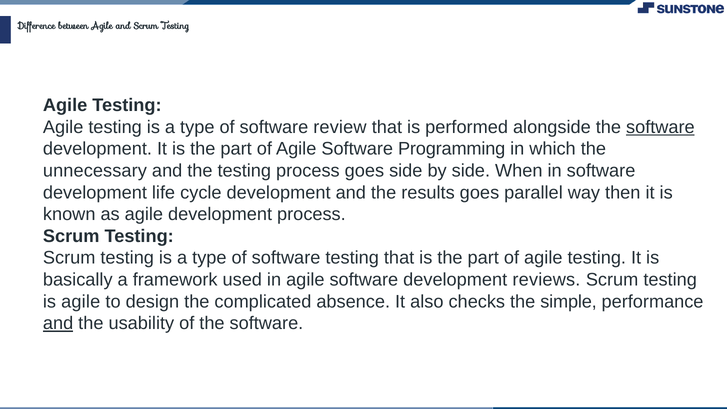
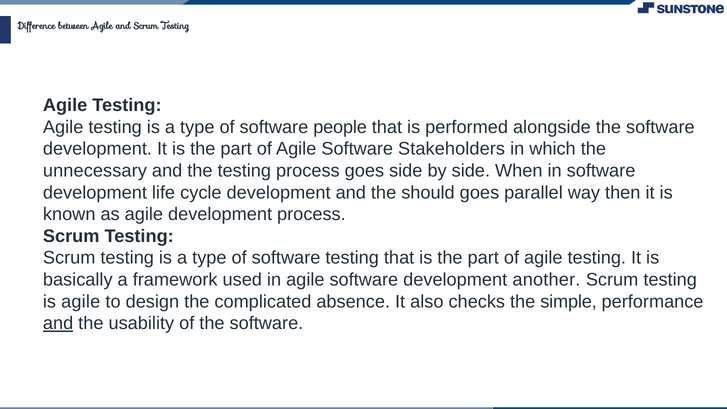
review: review -> people
software at (660, 127) underline: present -> none
Programming: Programming -> Stakeholders
results: results -> should
reviews: reviews -> another
